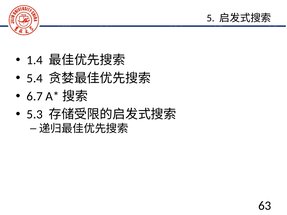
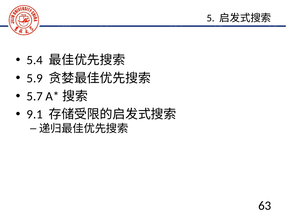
1.4: 1.4 -> 5.4
5.4: 5.4 -> 5.9
6.7: 6.7 -> 5.7
5.3: 5.3 -> 9.1
